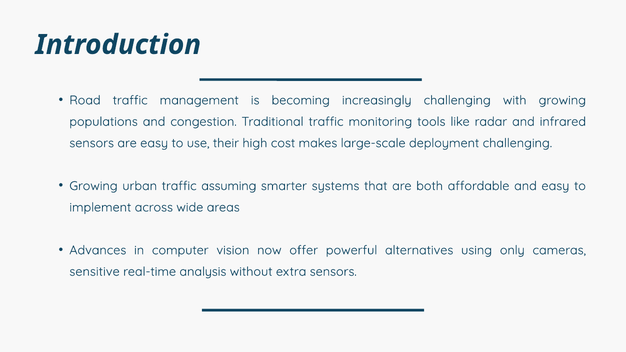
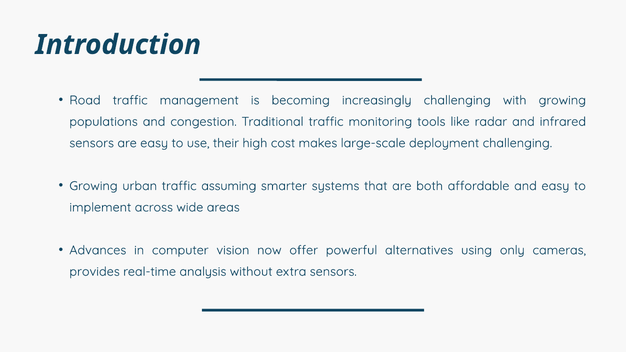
sensitive: sensitive -> provides
